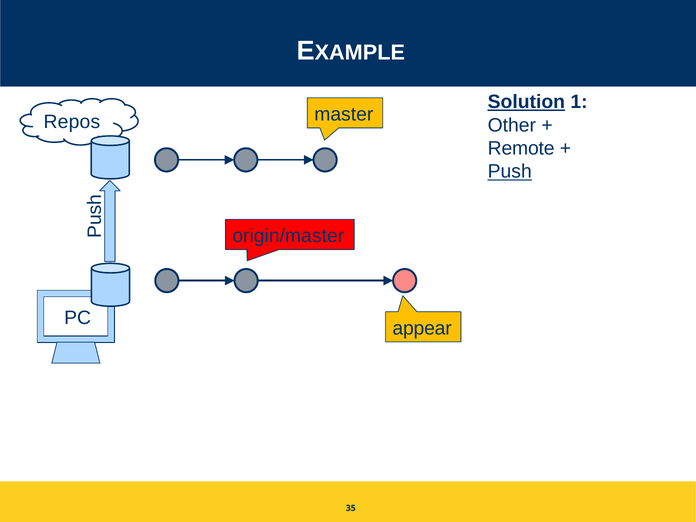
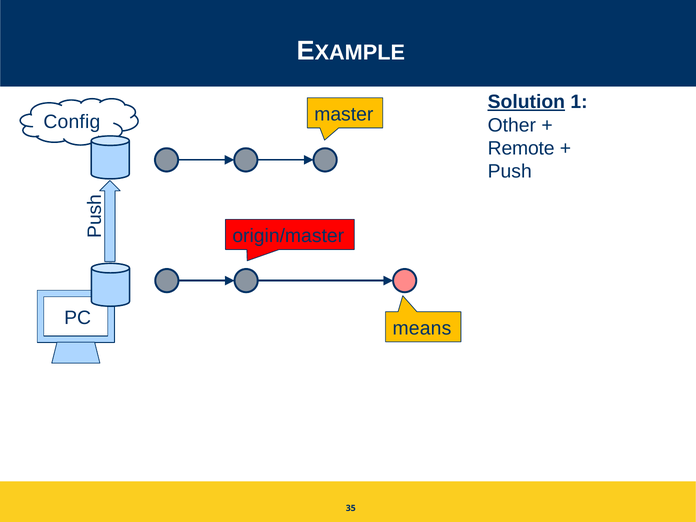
Repos: Repos -> Config
Push underline: present -> none
appear: appear -> means
